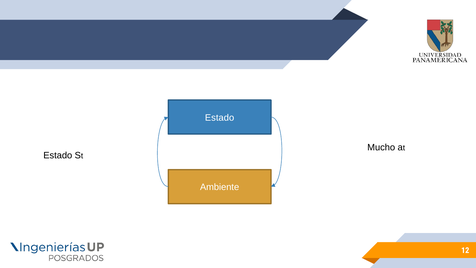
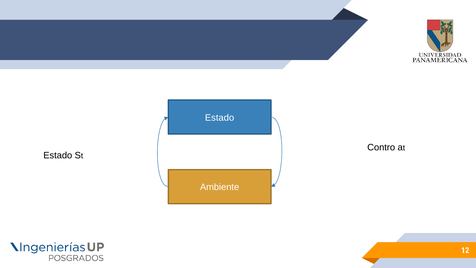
Mucho: Mucho -> Contro
